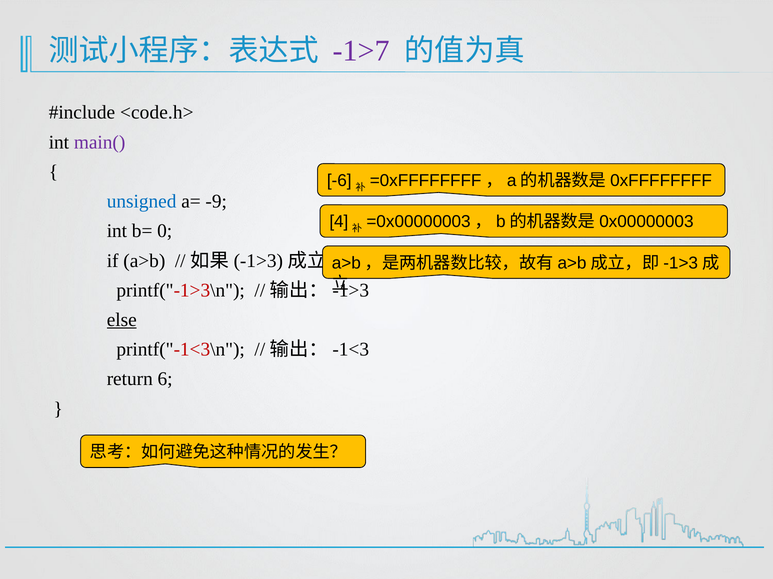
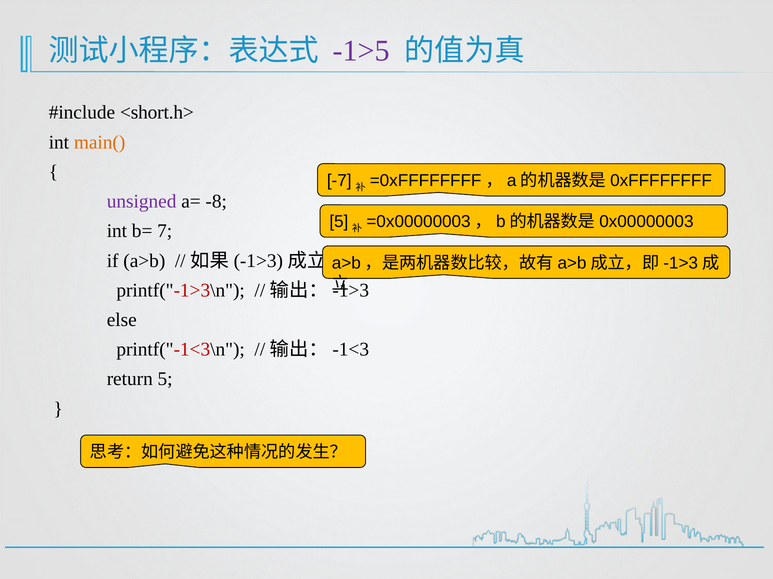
-1>7: -1>7 -> -1>5
<code.h>: <code.h> -> <short.h>
main( colour: purple -> orange
-6: -6 -> -7
unsigned colour: blue -> purple
-9: -9 -> -8
4 at (339, 222): 4 -> 5
0: 0 -> 7
else underline: present -> none
return 6: 6 -> 5
